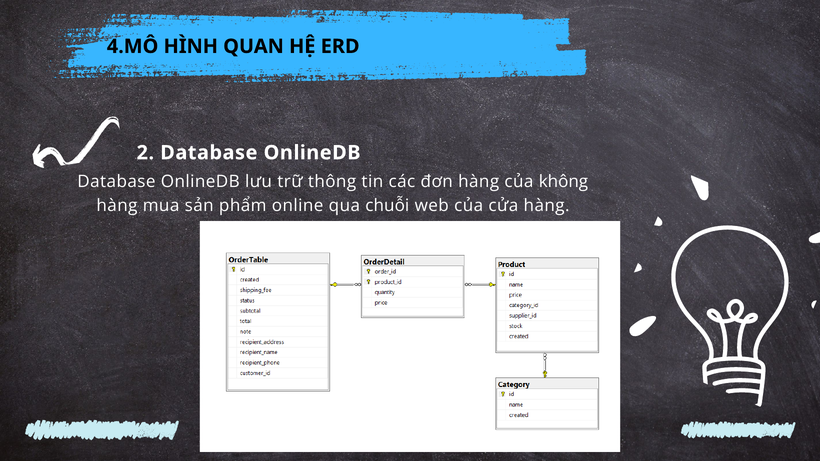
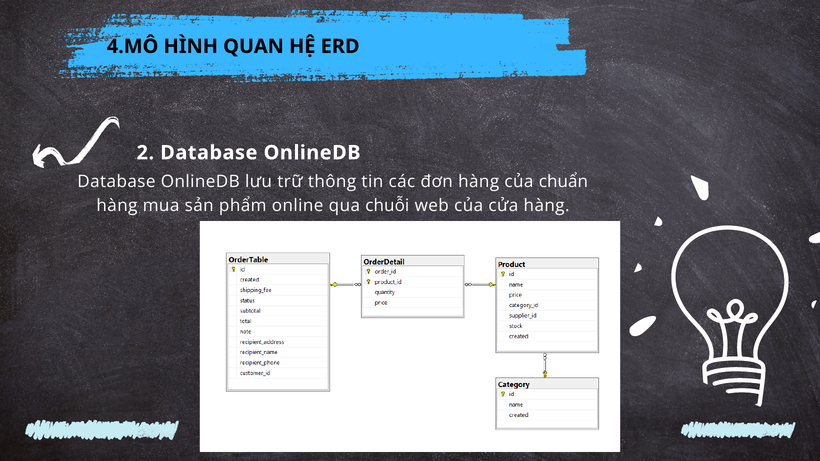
không: không -> chuẩn
